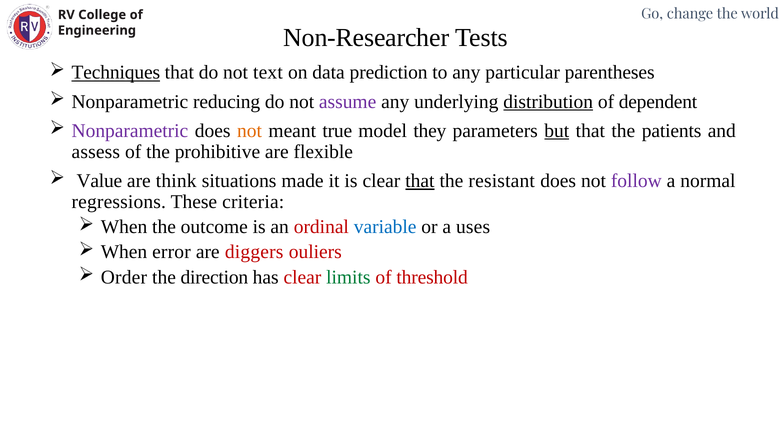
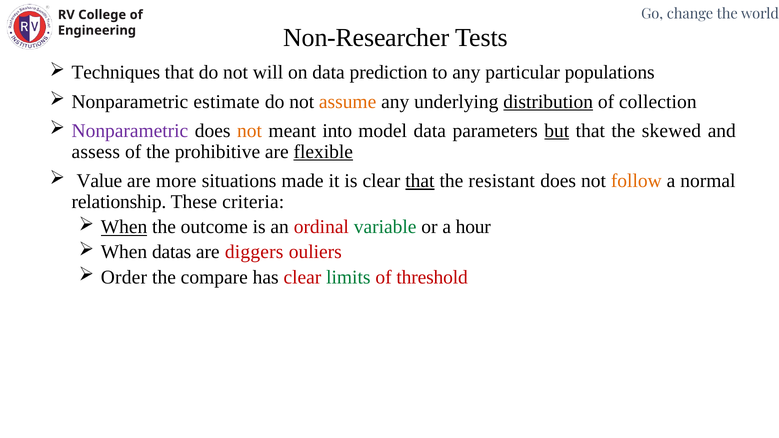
Techniques underline: present -> none
text: text -> will
parentheses: parentheses -> populations
reducing: reducing -> estimate
assume colour: purple -> orange
dependent: dependent -> collection
true: true -> into
model they: they -> data
patients: patients -> skewed
flexible underline: none -> present
think: think -> more
follow colour: purple -> orange
regressions: regressions -> relationship
When at (124, 227) underline: none -> present
variable colour: blue -> green
uses: uses -> hour
error: error -> datas
direction: direction -> compare
